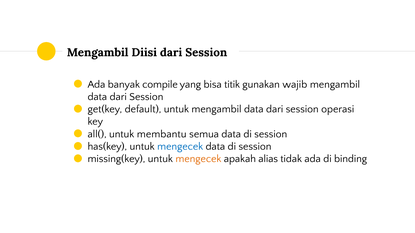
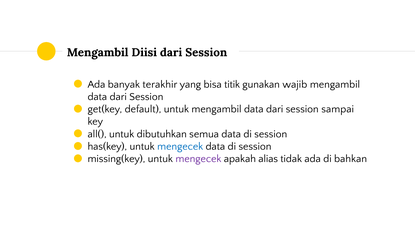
compile: compile -> terakhir
operasi: operasi -> sampai
membantu: membantu -> dibutuhkan
mengecek at (198, 159) colour: orange -> purple
binding: binding -> bahkan
